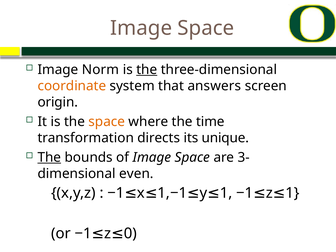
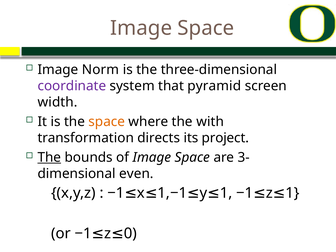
the at (147, 70) underline: present -> none
coordinate colour: orange -> purple
answers: answers -> pyramid
origin: origin -> width
time: time -> with
unique: unique -> project
